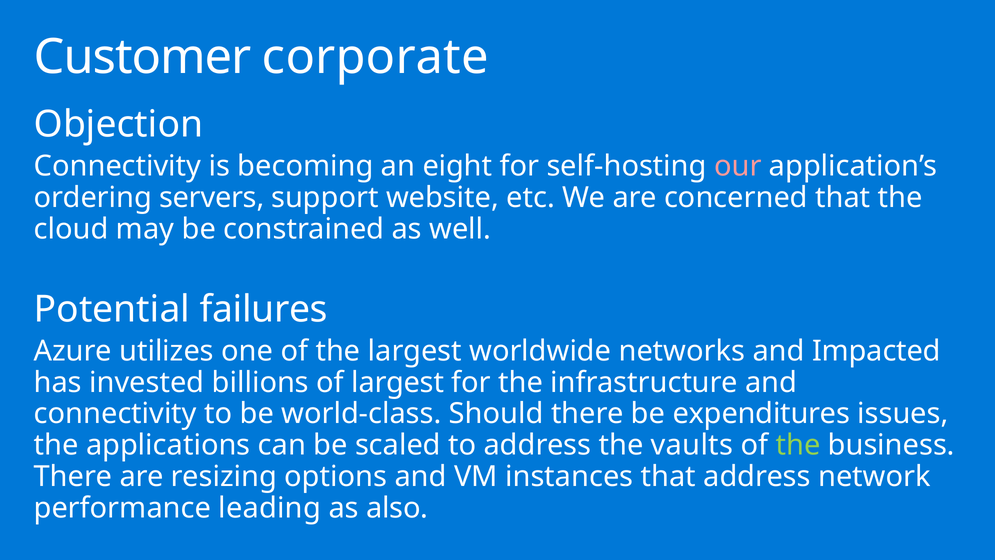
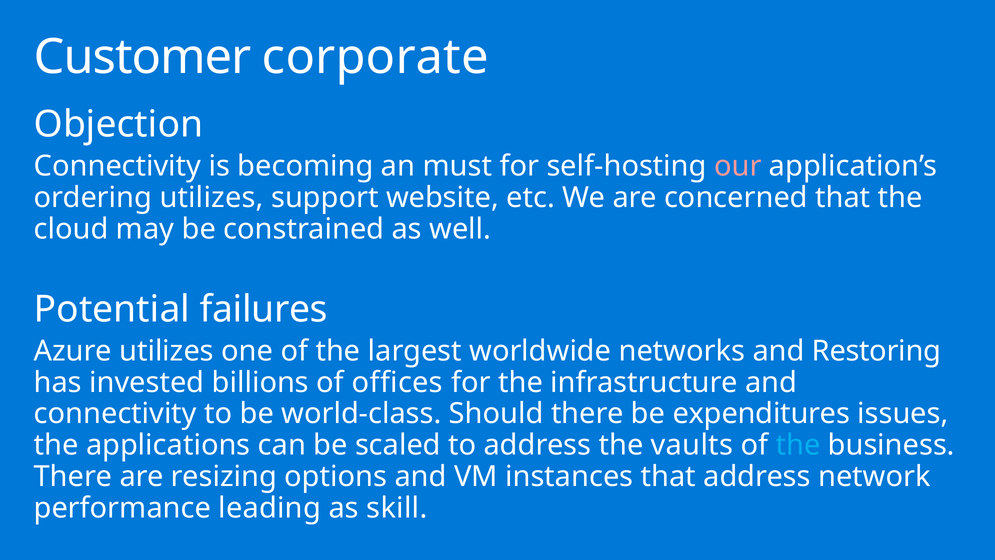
eight: eight -> must
ordering servers: servers -> utilizes
Impacted: Impacted -> Restoring
of largest: largest -> offices
the at (798, 445) colour: light green -> light blue
also: also -> skill
